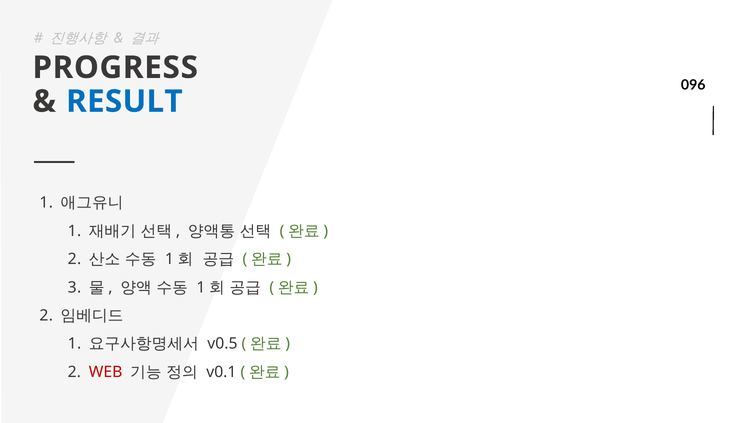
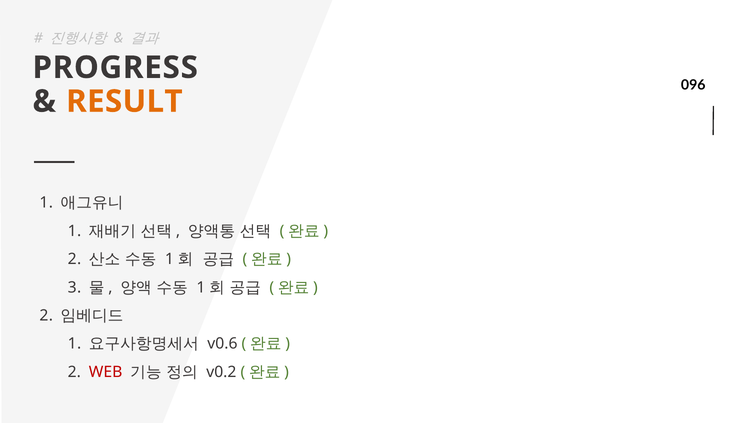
RESULT colour: blue -> orange
v0.5: v0.5 -> v0.6
v0.1: v0.1 -> v0.2
